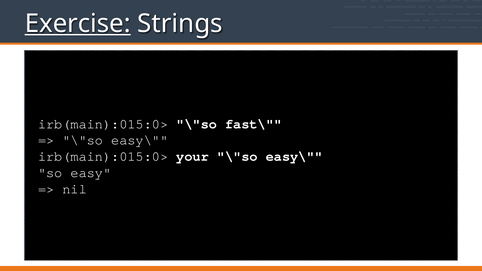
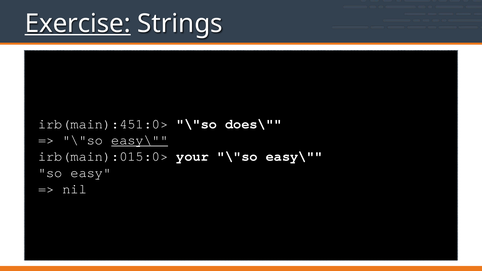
irb(main):015:0> at (103, 124): irb(main):015:0> -> irb(main):451:0>
fast\: fast\ -> does\
easy\ at (140, 140) underline: none -> present
